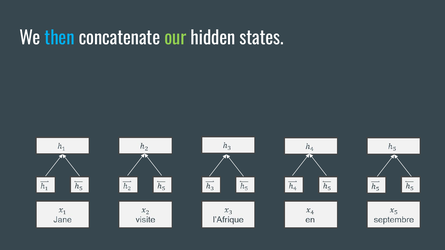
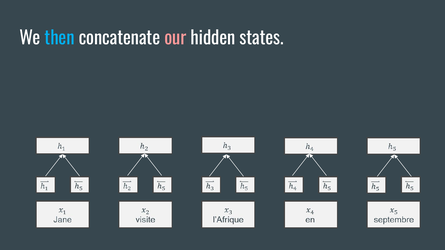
our colour: light green -> pink
